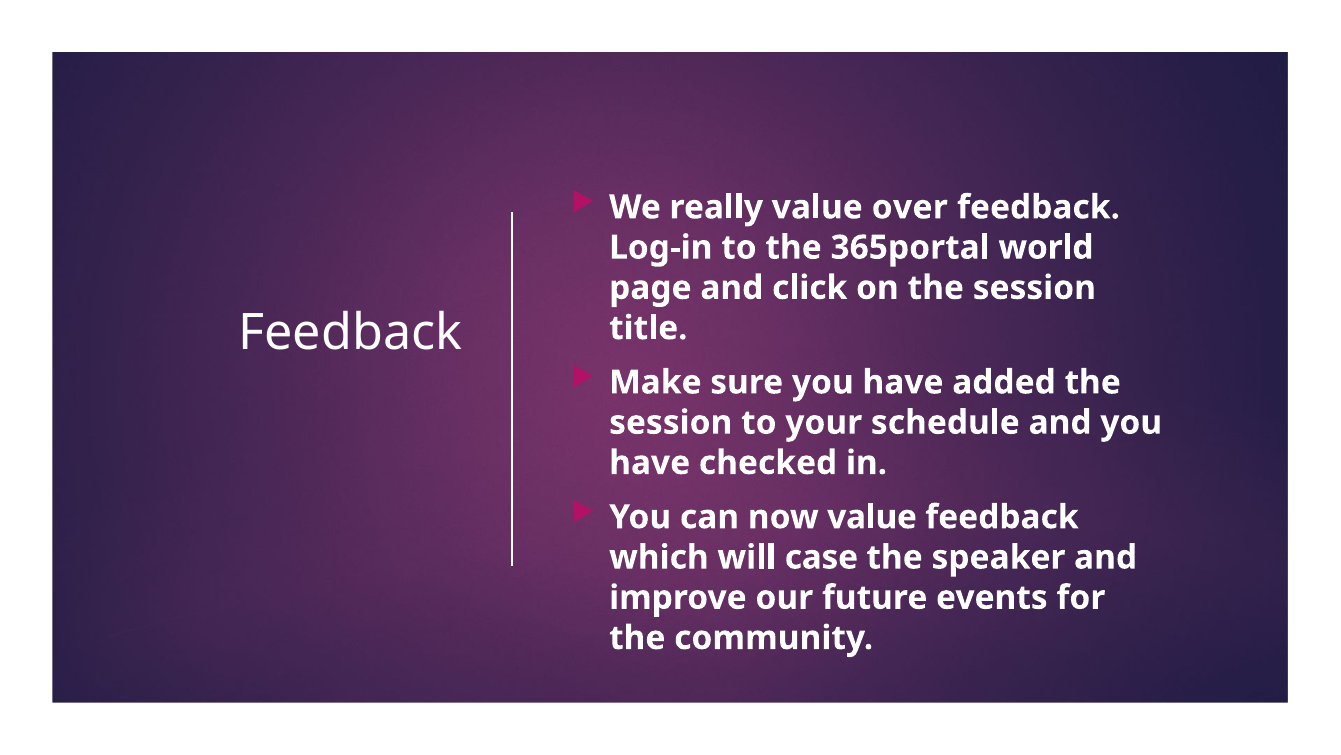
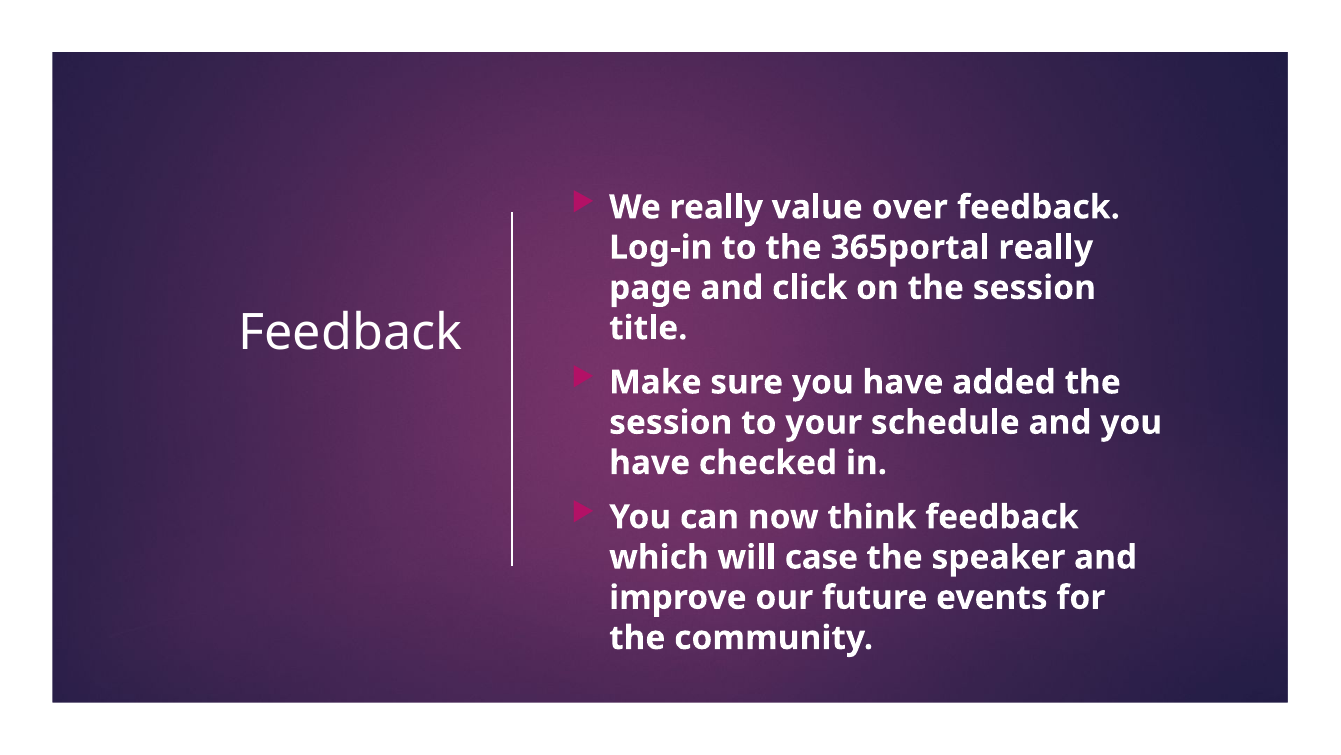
365portal world: world -> really
now value: value -> think
